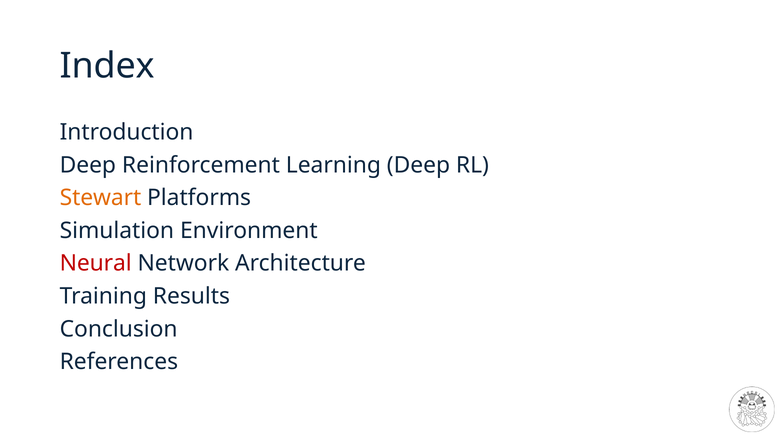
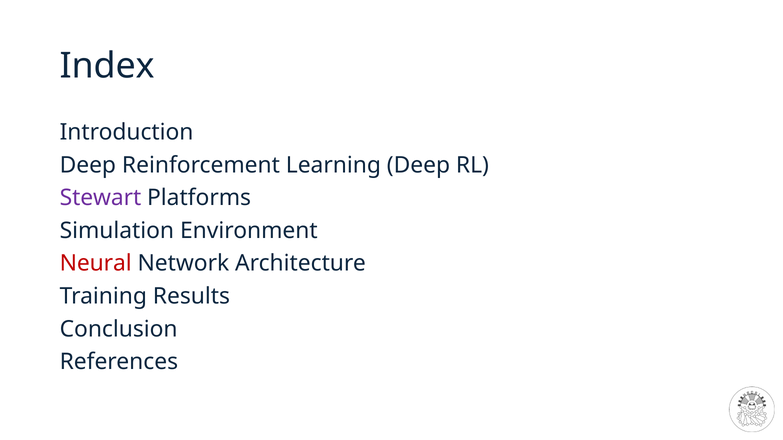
Stewart colour: orange -> purple
